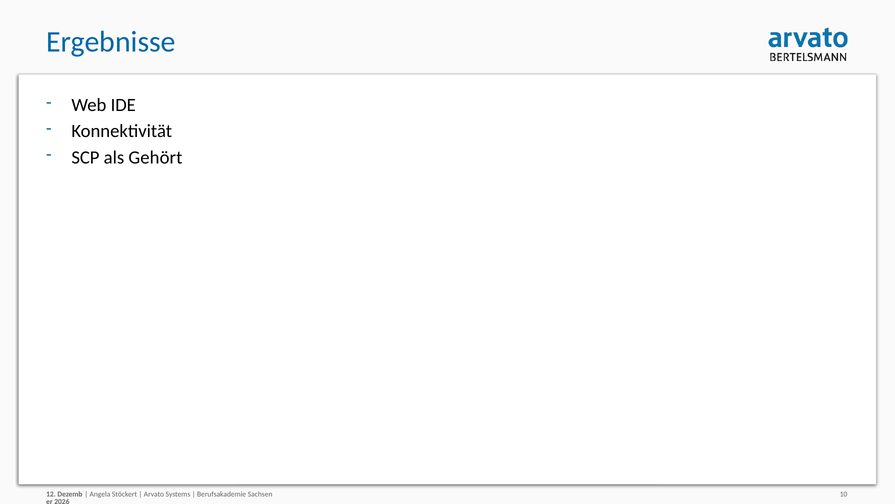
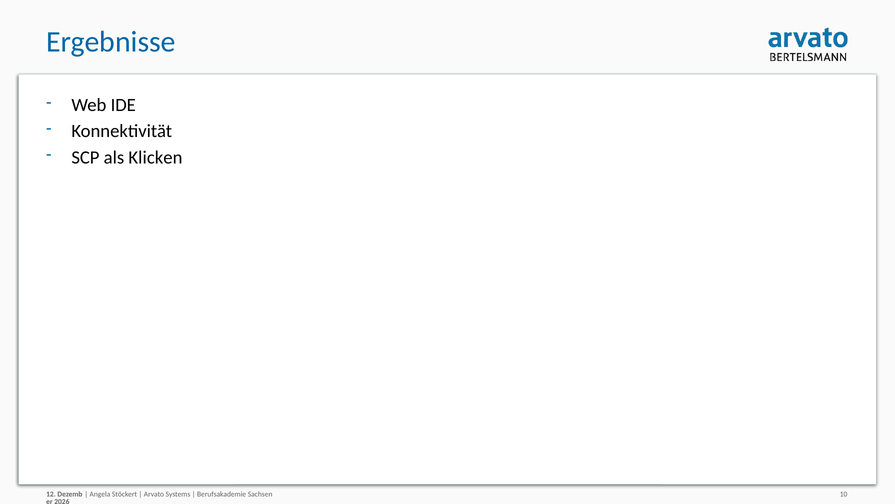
Gehört: Gehört -> Klicken
